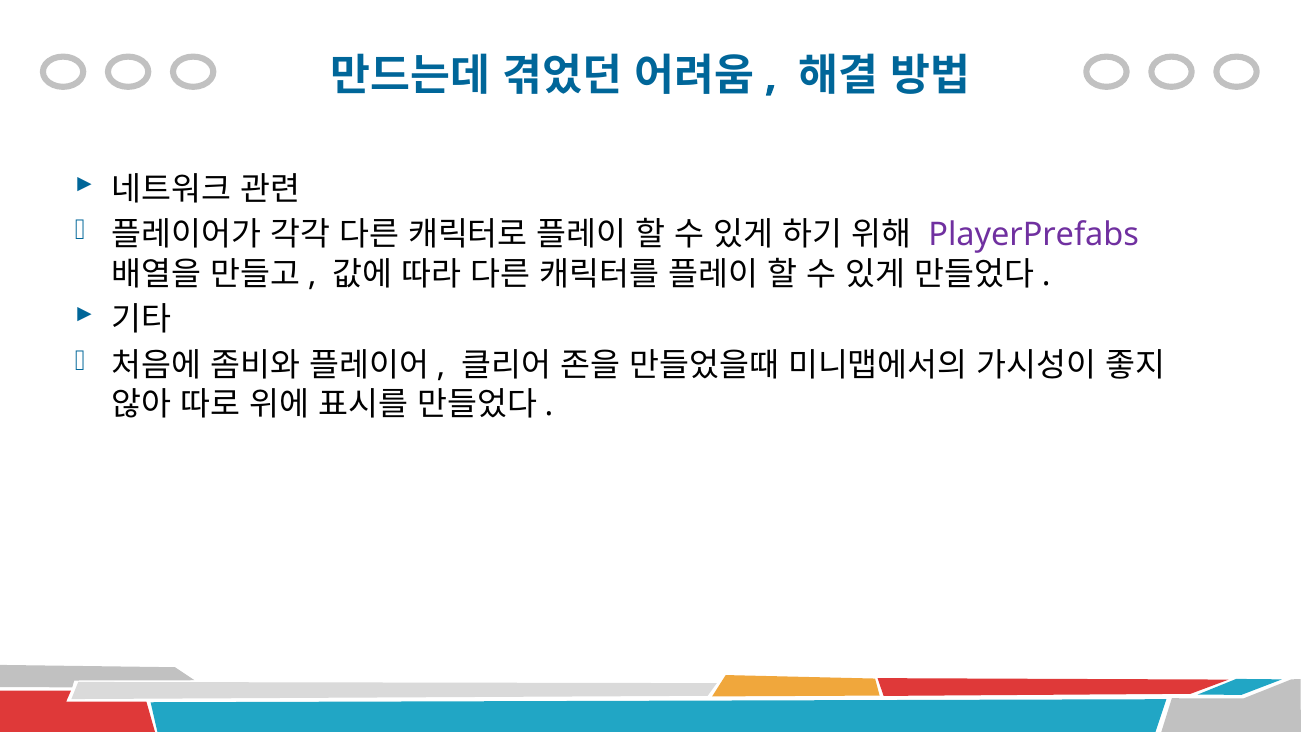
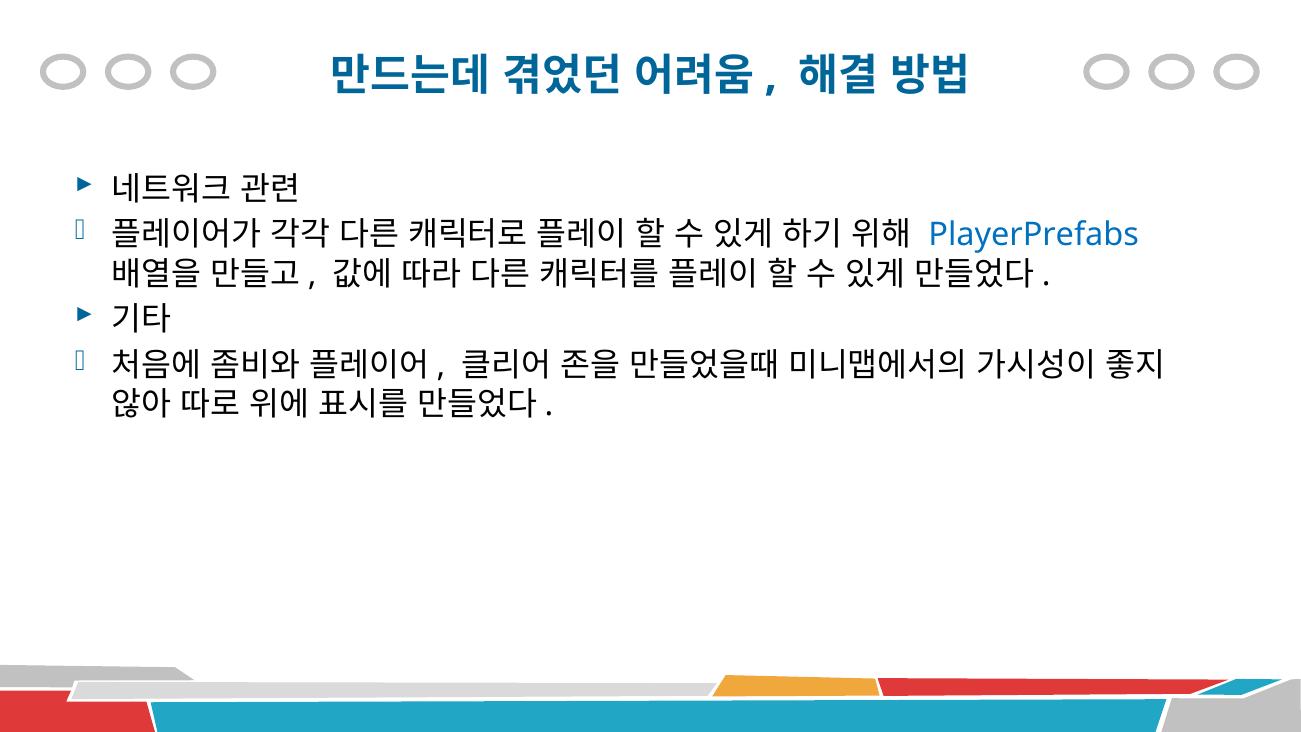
PlayerPrefabs colour: purple -> blue
